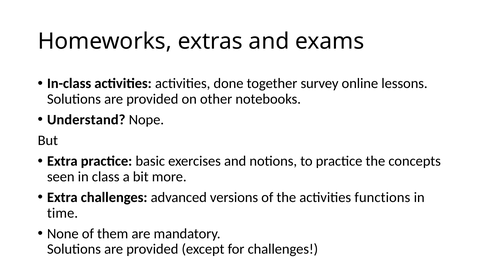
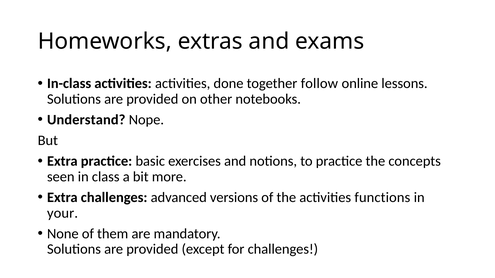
survey: survey -> follow
time: time -> your
